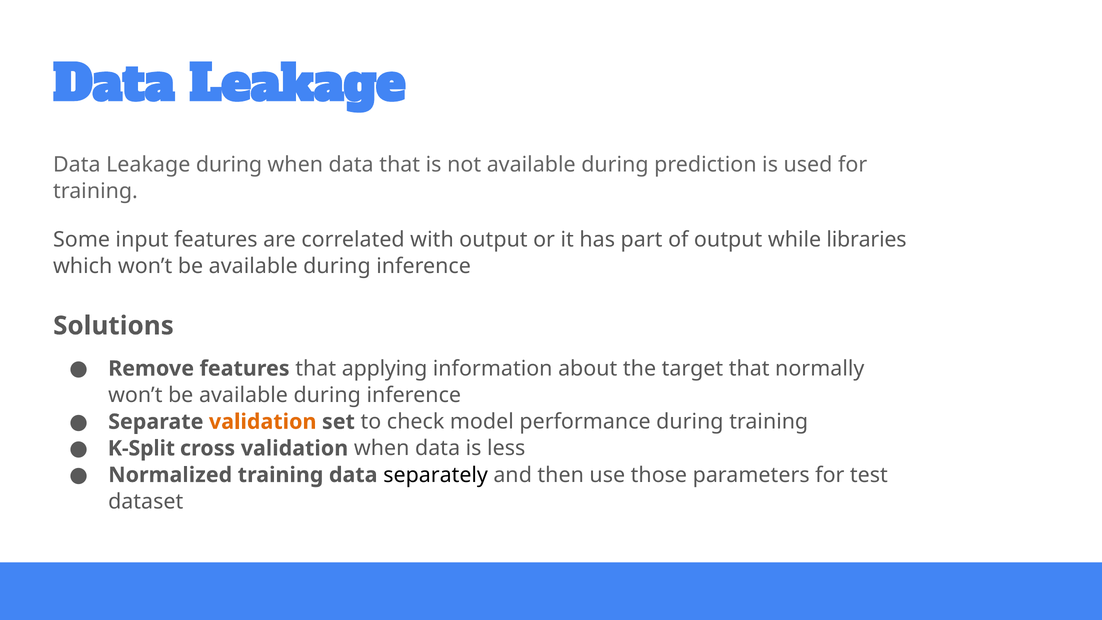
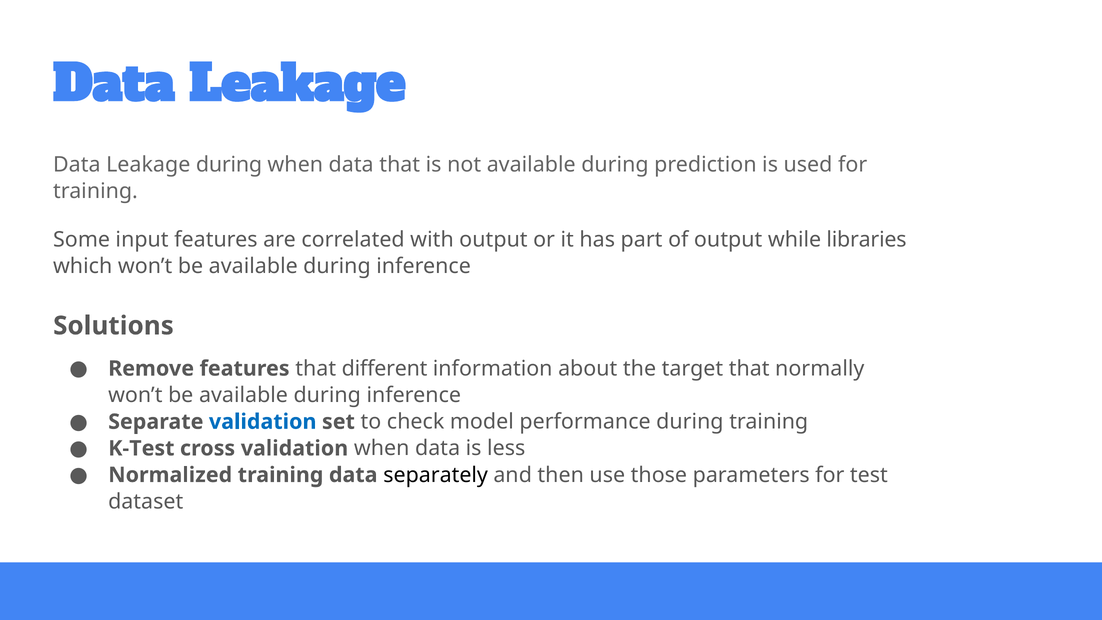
applying: applying -> different
validation at (263, 422) colour: orange -> blue
K-Split: K-Split -> K-Test
